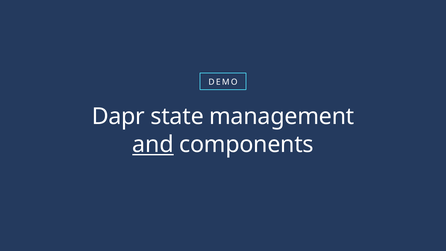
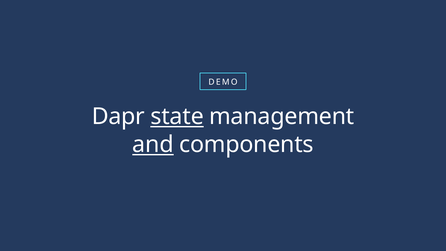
state underline: none -> present
